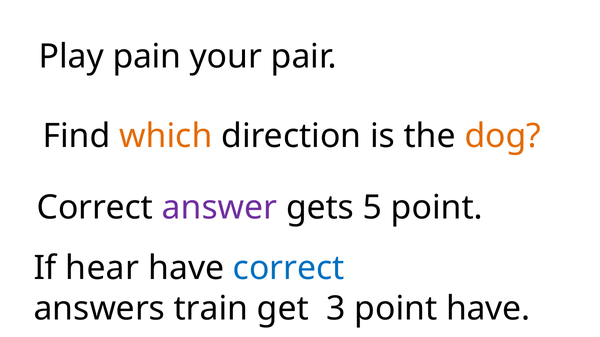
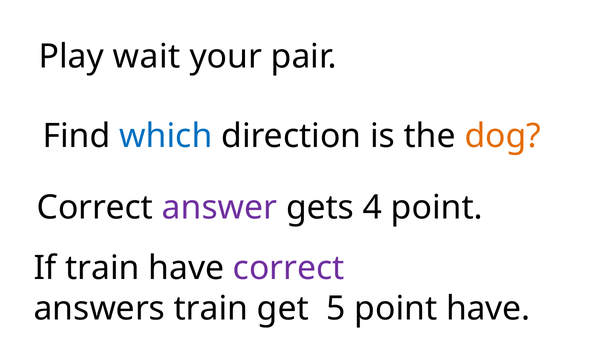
pain: pain -> wait
which colour: orange -> blue
5: 5 -> 4
If hear: hear -> train
correct at (289, 269) colour: blue -> purple
3: 3 -> 5
